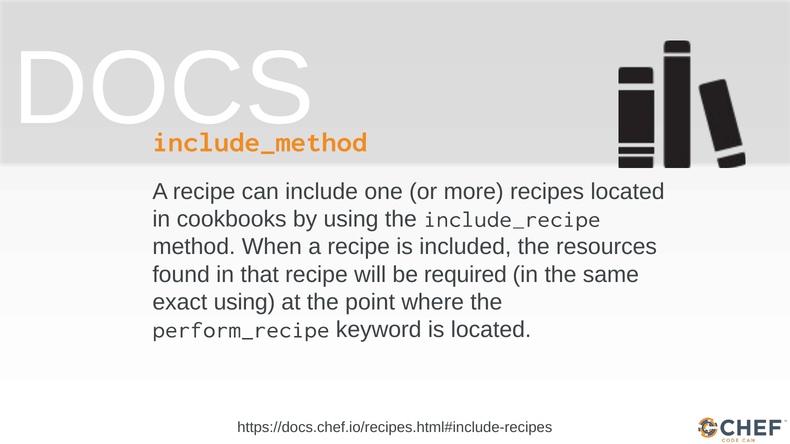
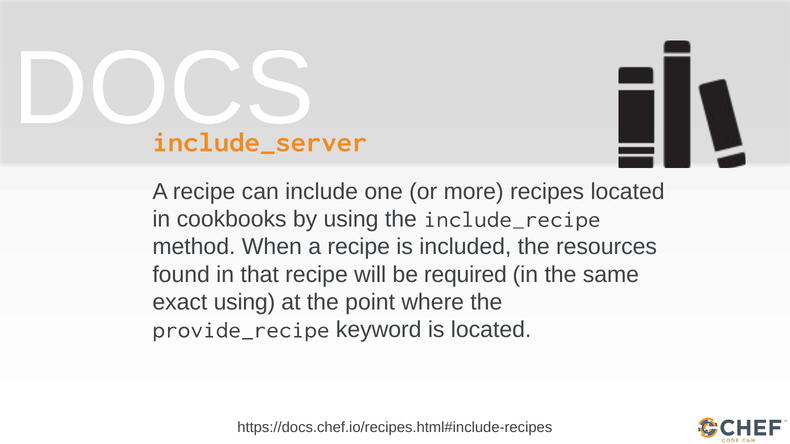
include_method: include_method -> include_server
perform_recipe: perform_recipe -> provide_recipe
